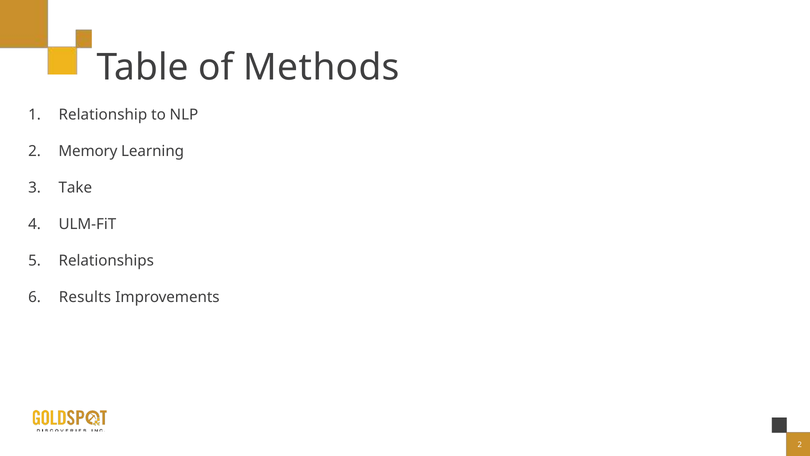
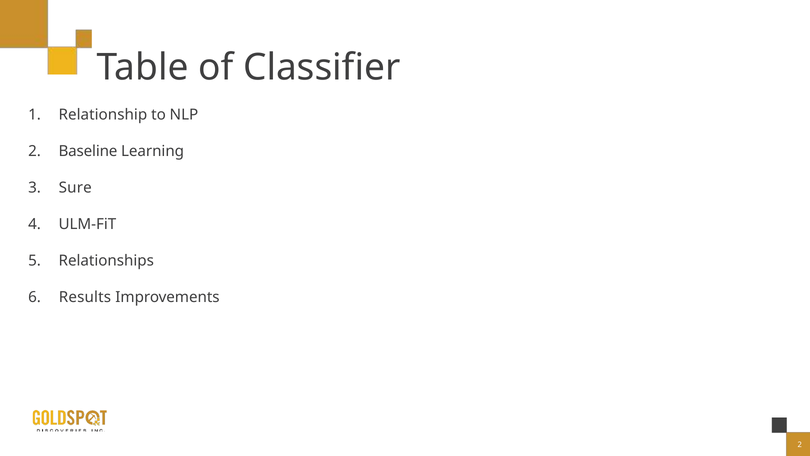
Methods: Methods -> Classifier
Memory: Memory -> Baseline
Take: Take -> Sure
